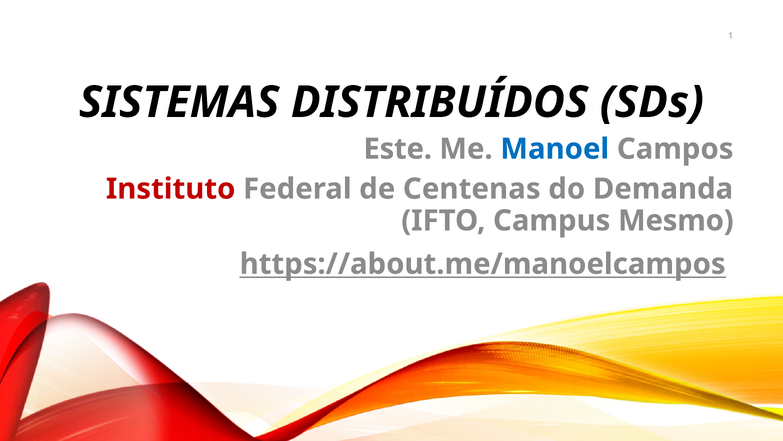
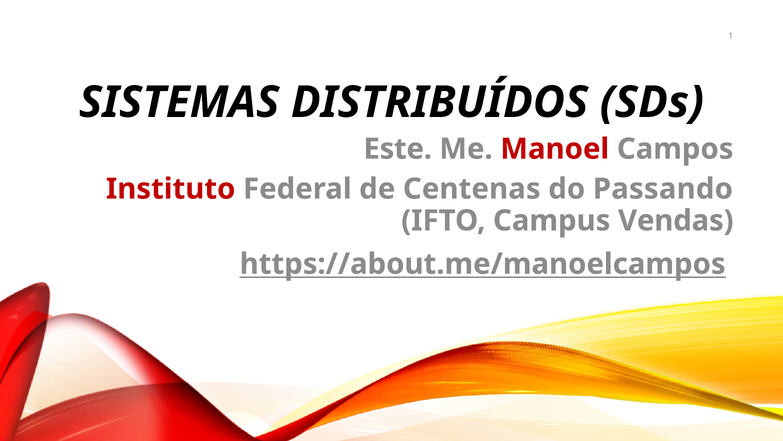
Manoel colour: blue -> red
Demanda: Demanda -> Passando
Mesmo: Mesmo -> Vendas
